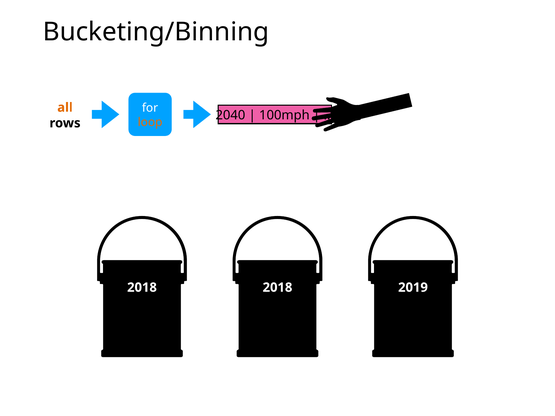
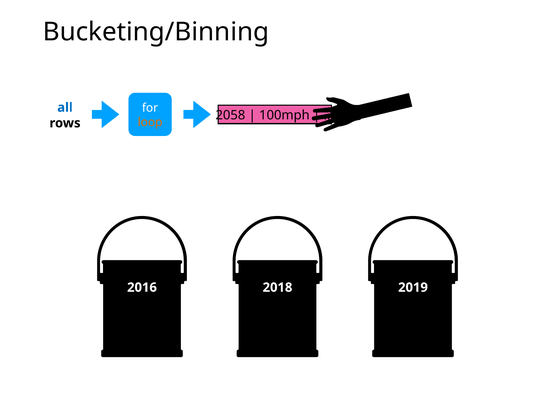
all colour: orange -> blue
2040: 2040 -> 2058
2018 at (142, 288): 2018 -> 2016
